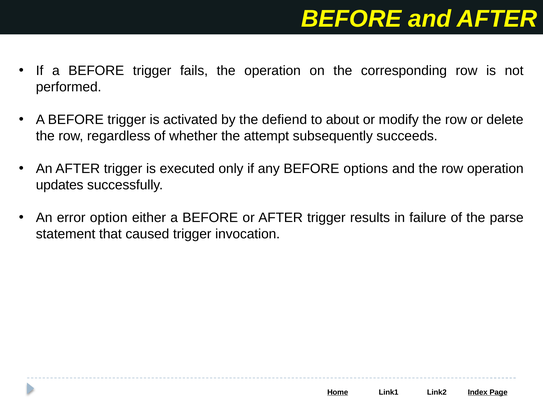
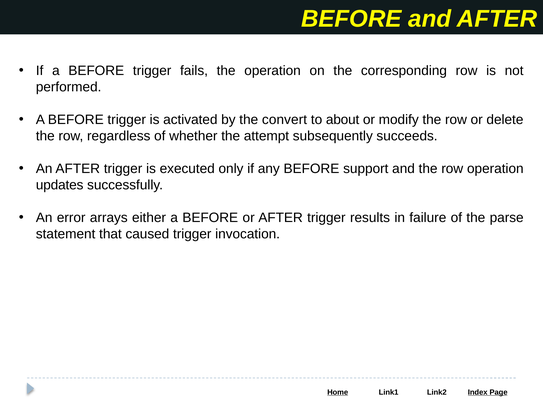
defiend: defiend -> convert
options: options -> support
option: option -> arrays
